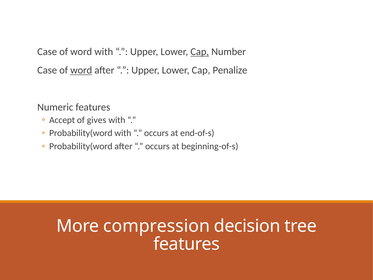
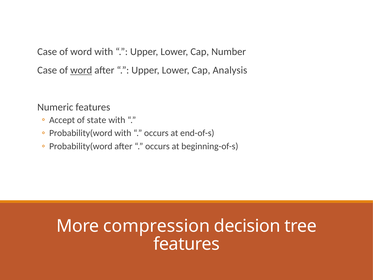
Cap at (200, 52) underline: present -> none
Penalize: Penalize -> Analysis
gives: gives -> state
